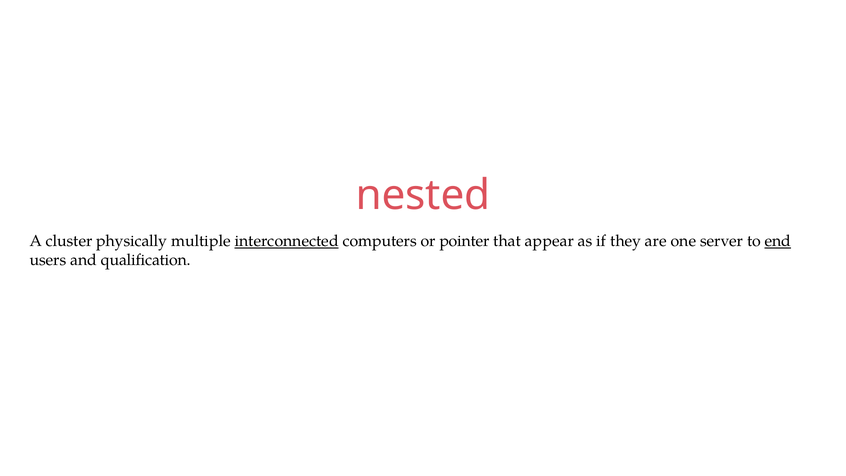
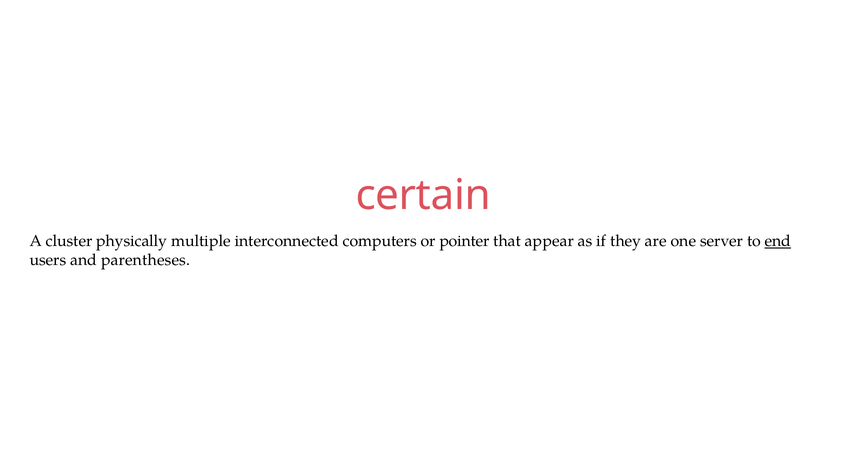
nested: nested -> certain
interconnected underline: present -> none
qualification: qualification -> parentheses
